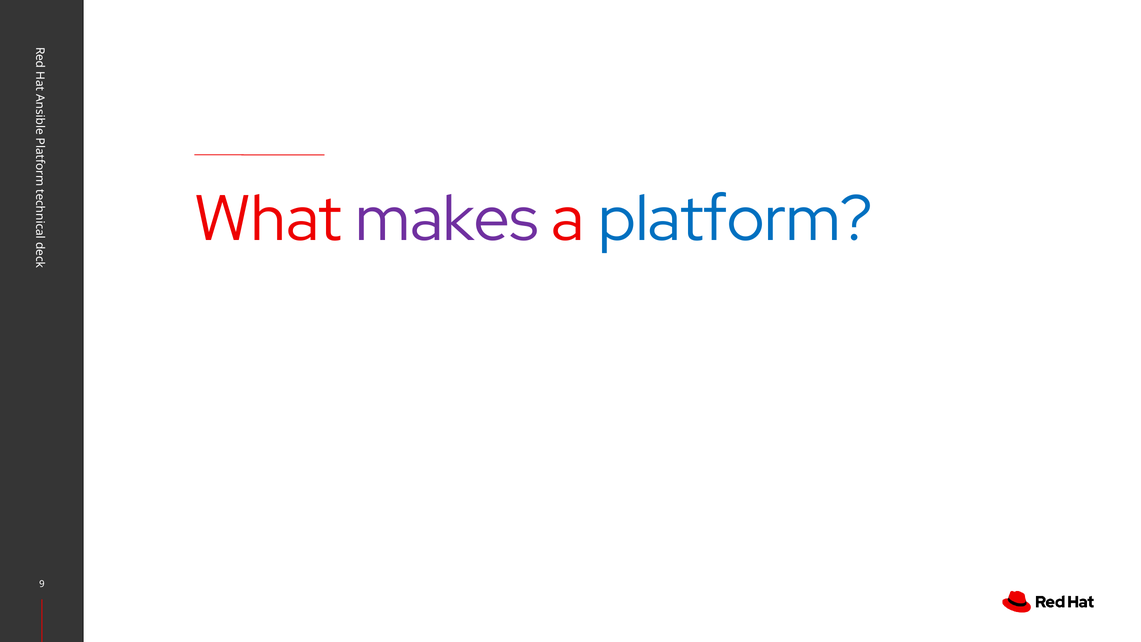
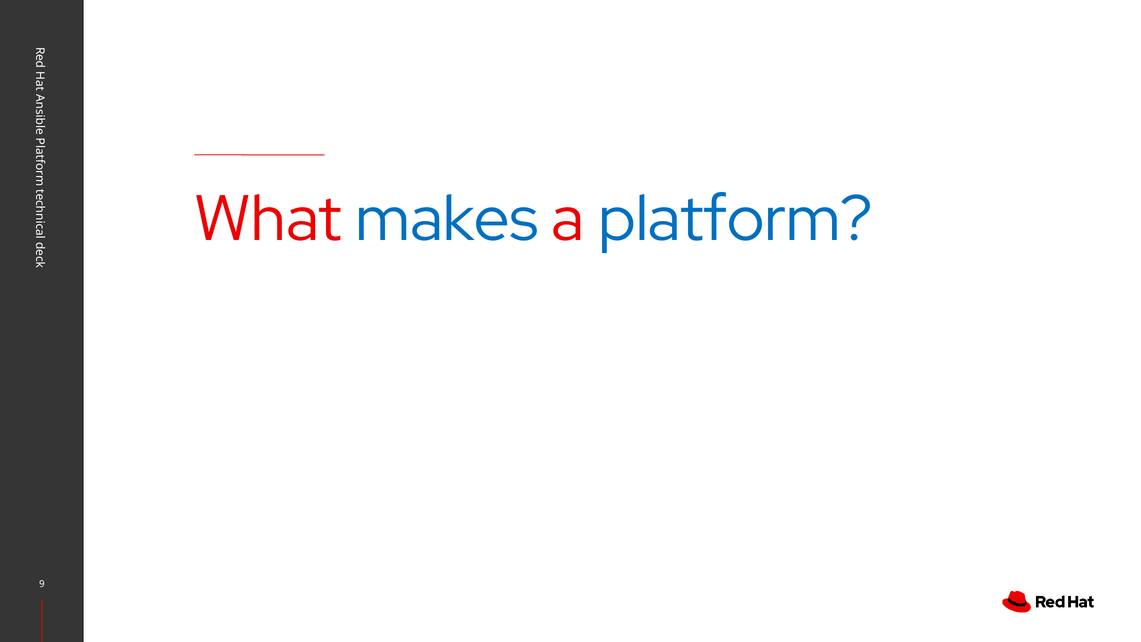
makes colour: purple -> blue
